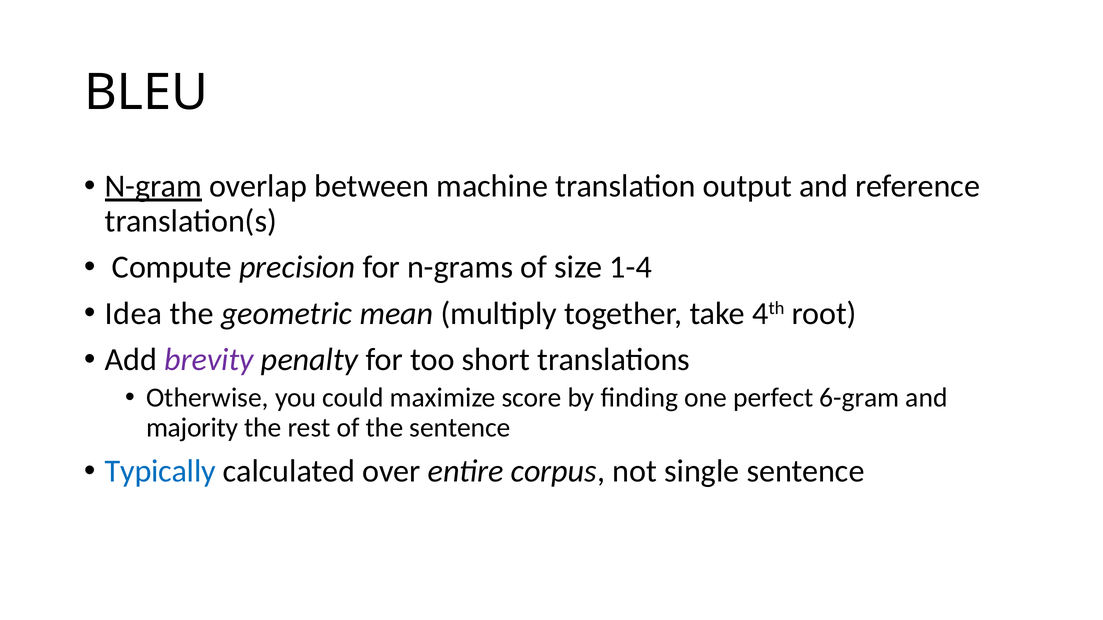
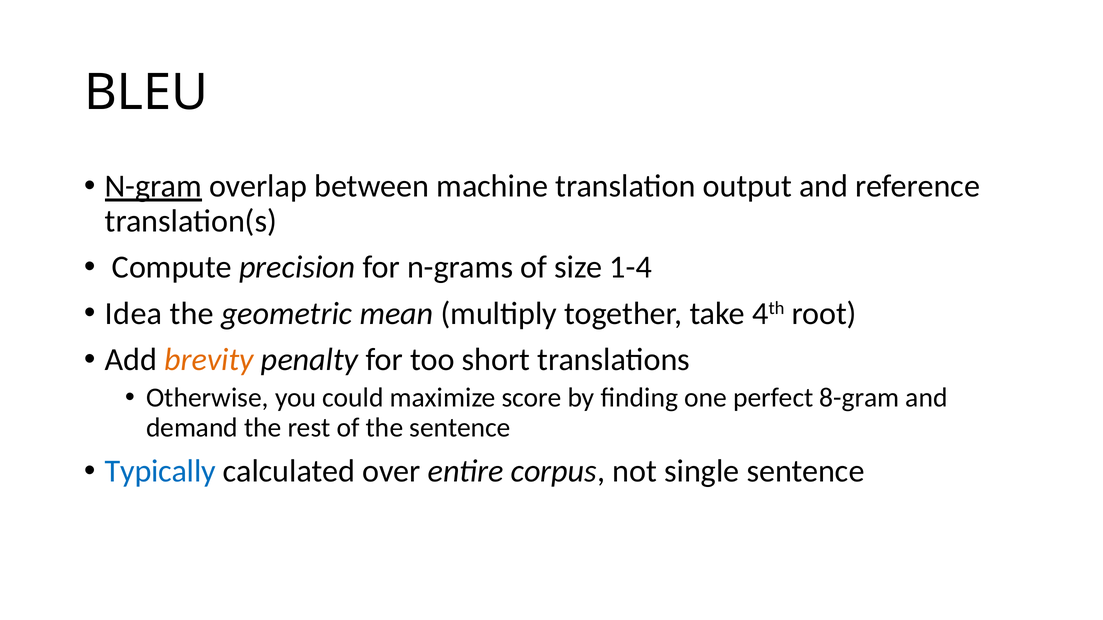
brevity colour: purple -> orange
6-gram: 6-gram -> 8-gram
majority: majority -> demand
